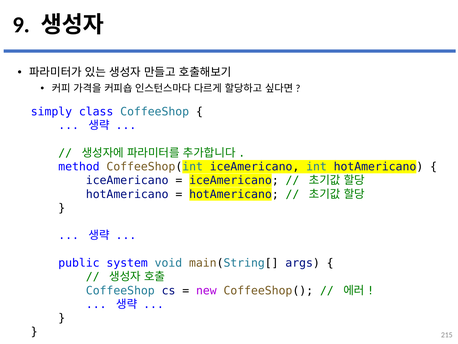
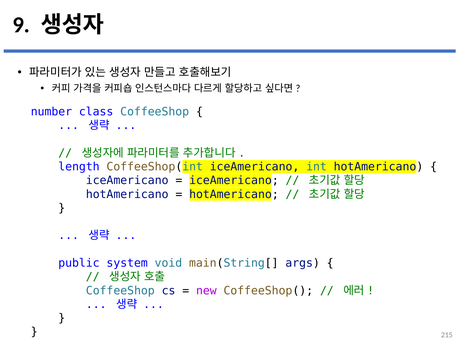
simply: simply -> number
method: method -> length
